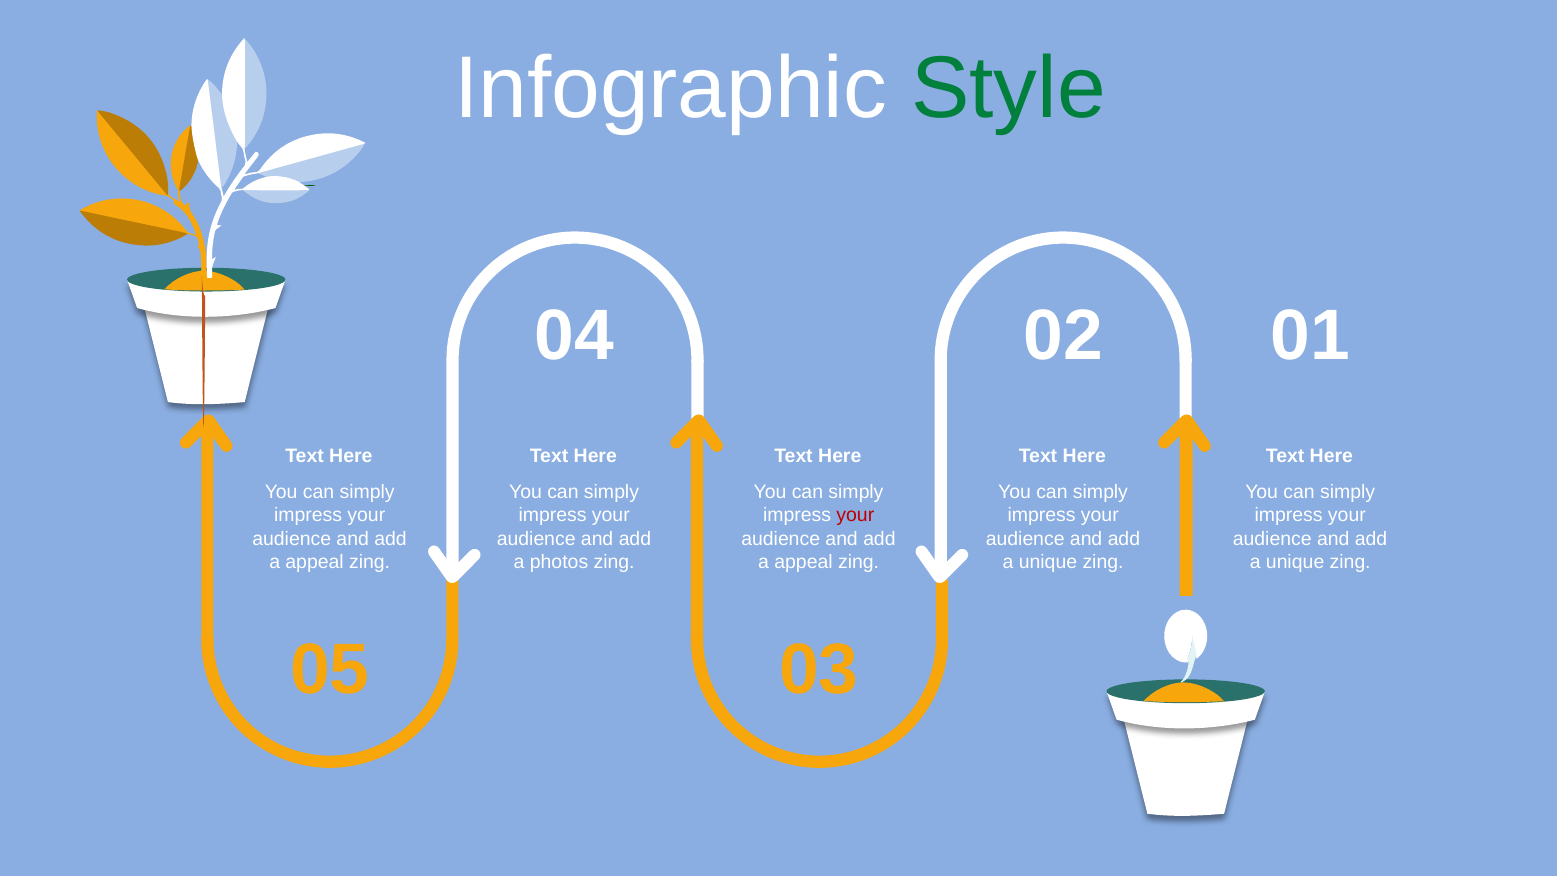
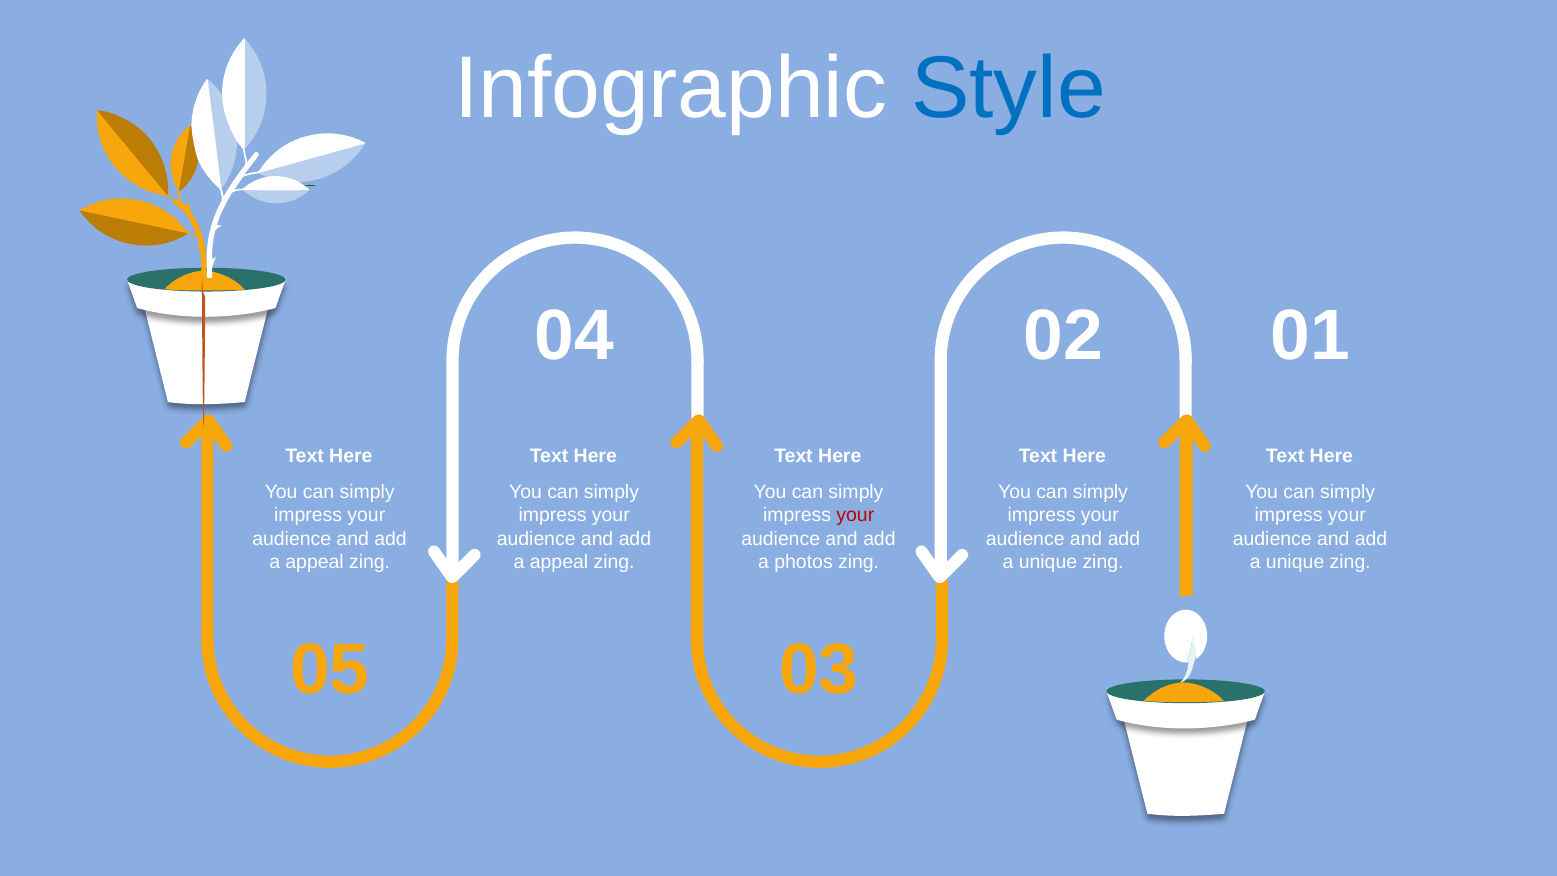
Style colour: green -> blue
photos at (559, 562): photos -> appeal
appeal at (804, 562): appeal -> photos
